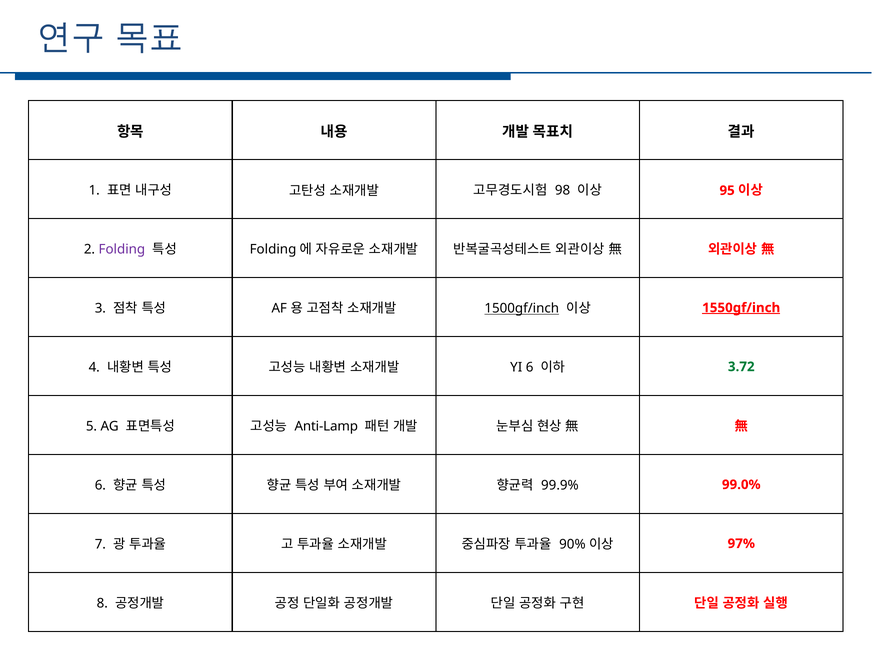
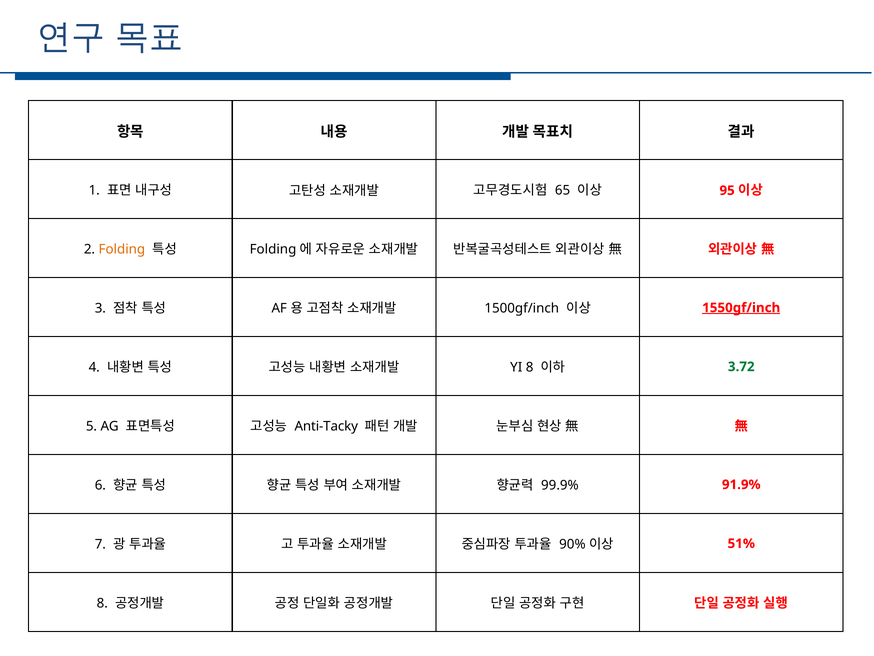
98: 98 -> 65
Folding at (122, 249) colour: purple -> orange
1500gf/inch underline: present -> none
YI 6: 6 -> 8
Anti-Lamp: Anti-Lamp -> Anti-Tacky
99.0%: 99.0% -> 91.9%
97%: 97% -> 51%
